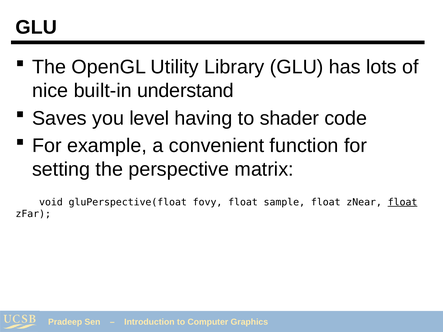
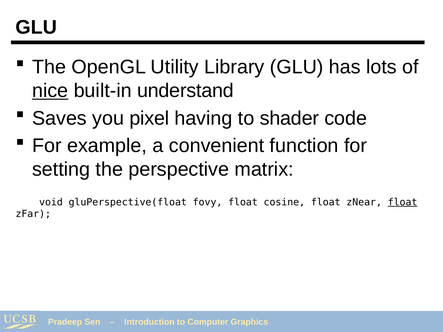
nice underline: none -> present
level: level -> pixel
sample: sample -> cosine
